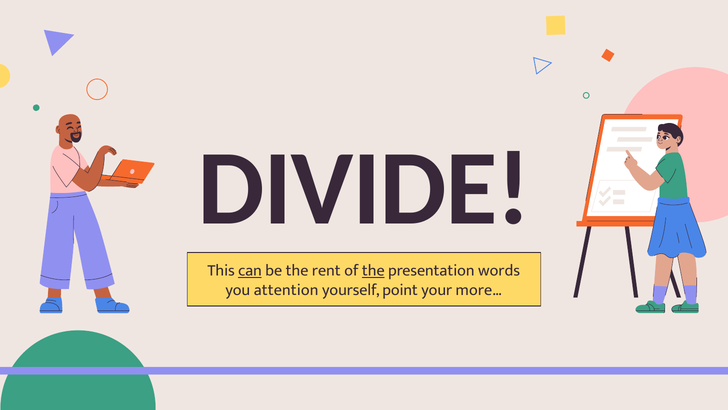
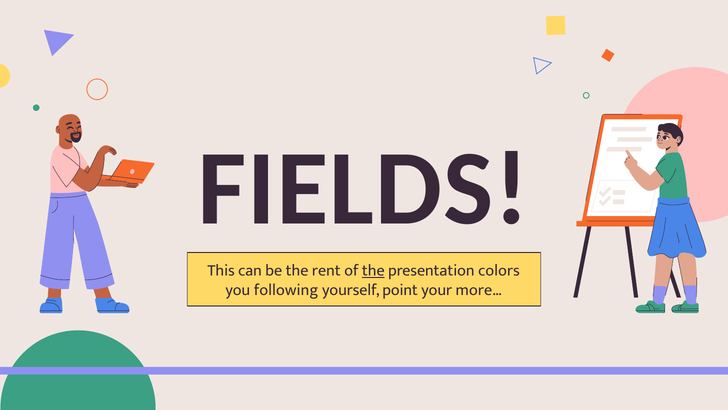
DIVIDE: DIVIDE -> FIELDS
can underline: present -> none
words: words -> colors
attention: attention -> following
